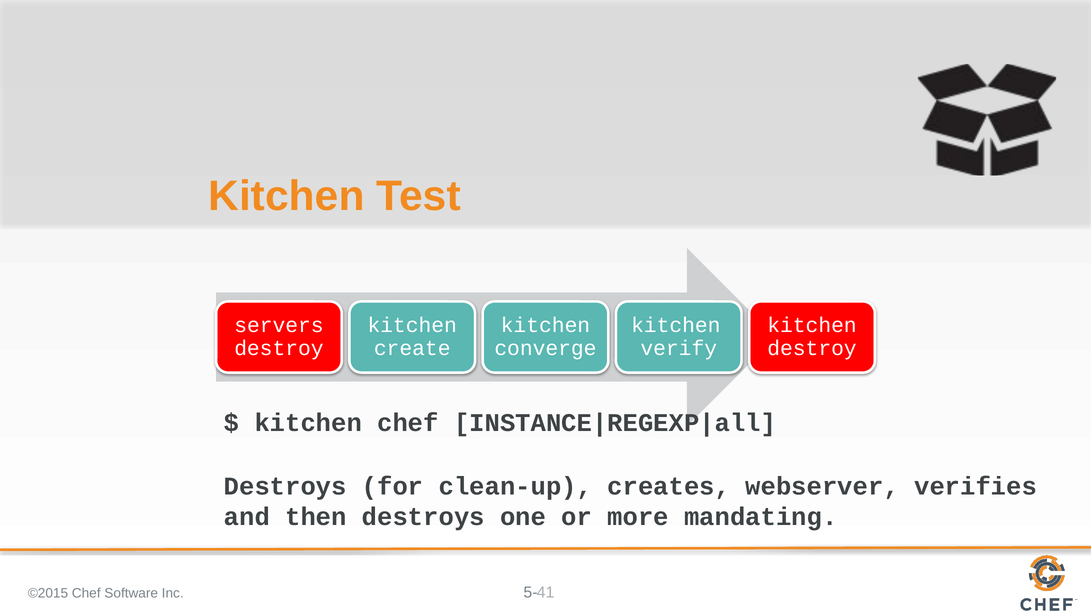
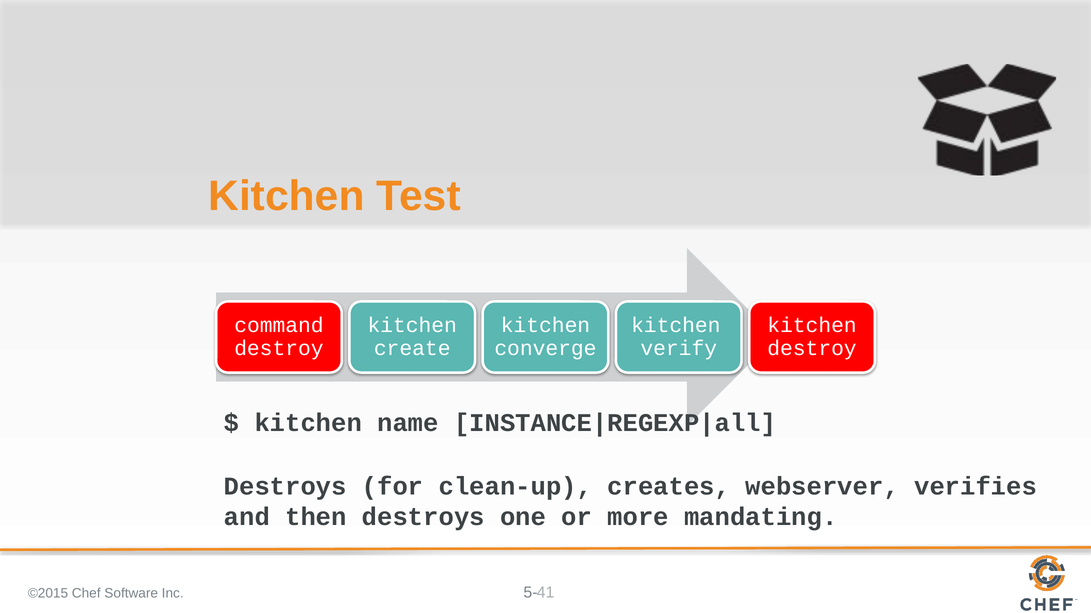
servers: servers -> command
kitchen chef: chef -> name
